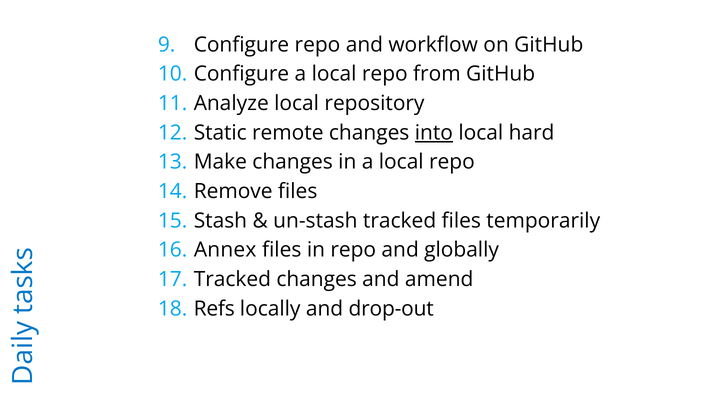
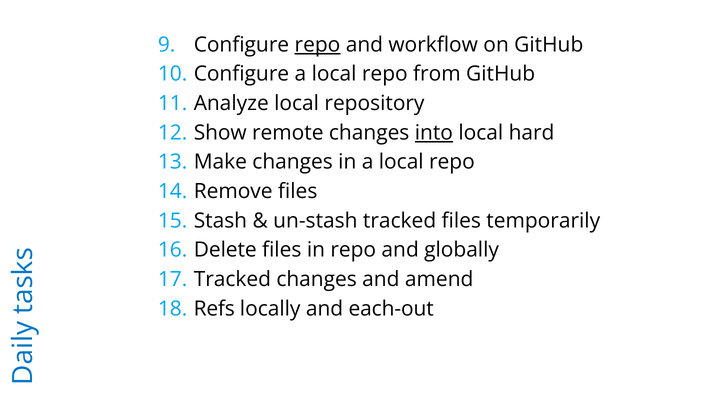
repo at (317, 45) underline: none -> present
Static: Static -> Show
Annex: Annex -> Delete
drop-out: drop-out -> each-out
